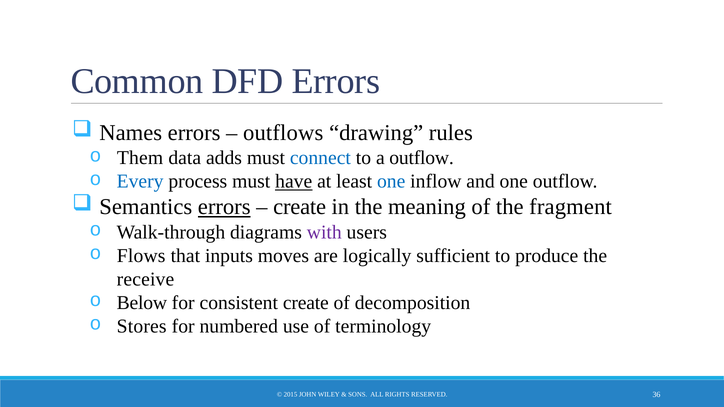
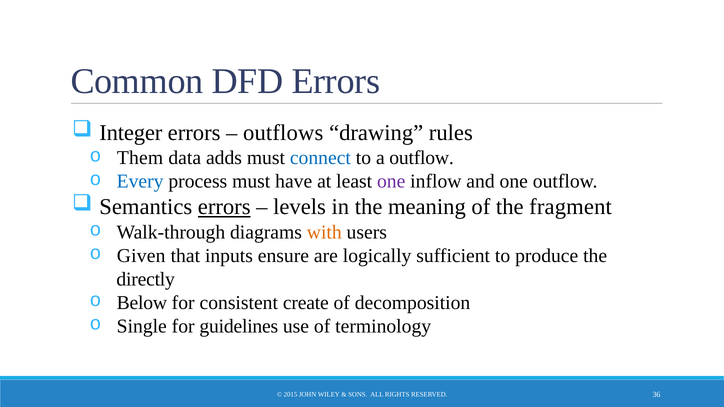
Names: Names -> Integer
have underline: present -> none
one at (391, 182) colour: blue -> purple
create at (300, 207): create -> levels
with colour: purple -> orange
Flows: Flows -> Given
moves: moves -> ensure
receive: receive -> directly
Stores: Stores -> Single
numbered: numbered -> guidelines
